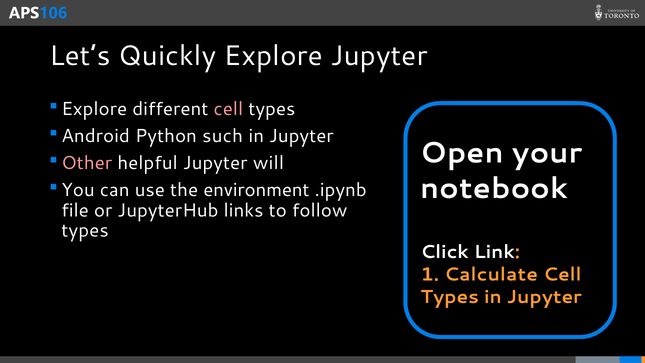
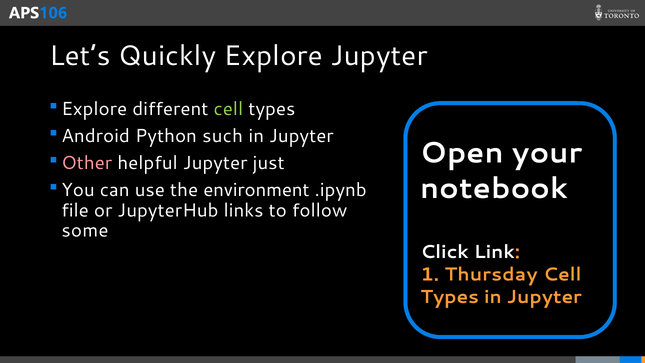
cell at (228, 109) colour: pink -> light green
will: will -> just
types at (85, 231): types -> some
Calculate: Calculate -> Thursday
